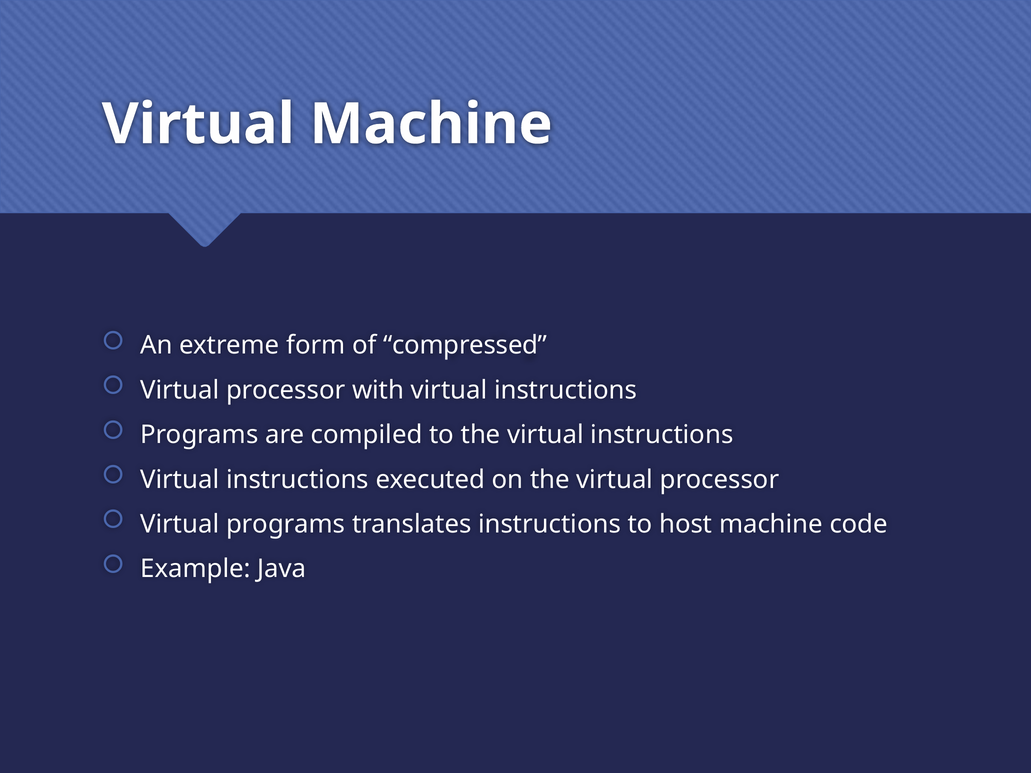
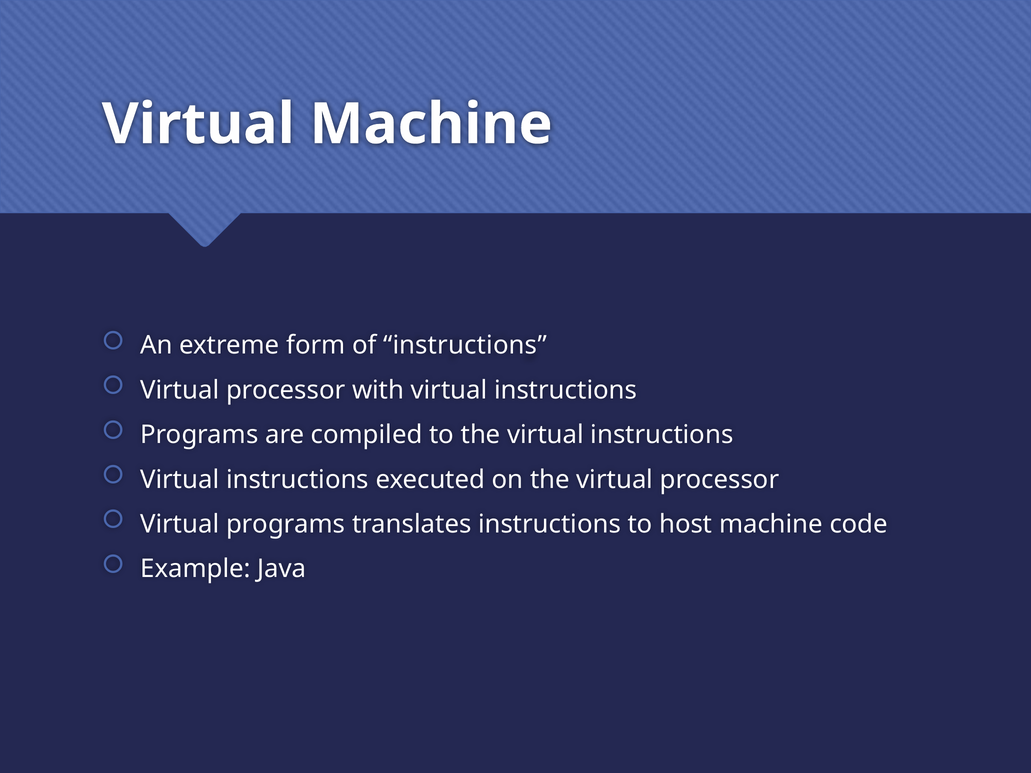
of compressed: compressed -> instructions
